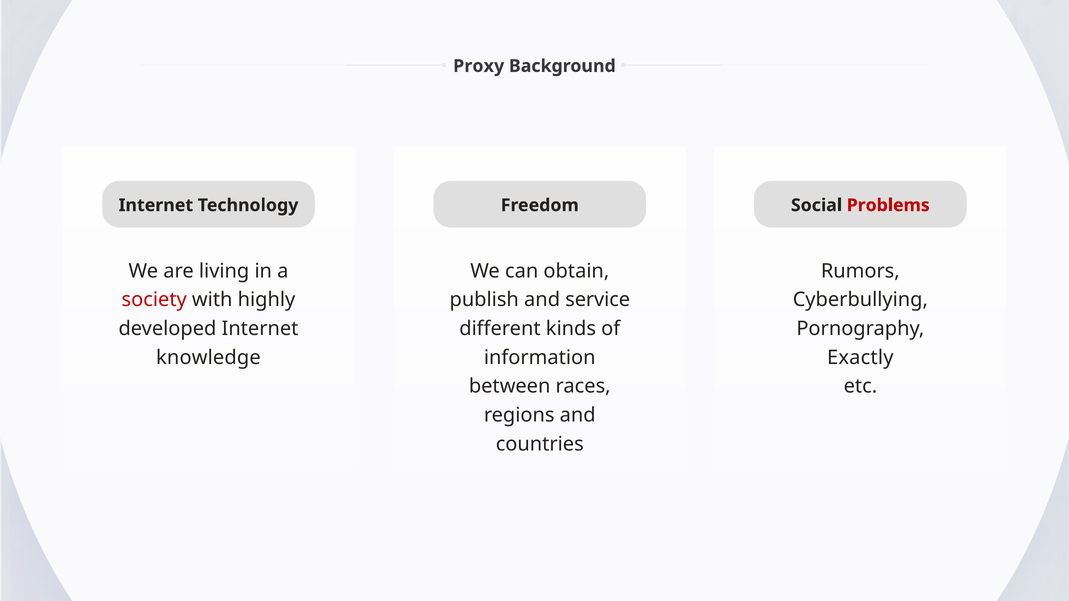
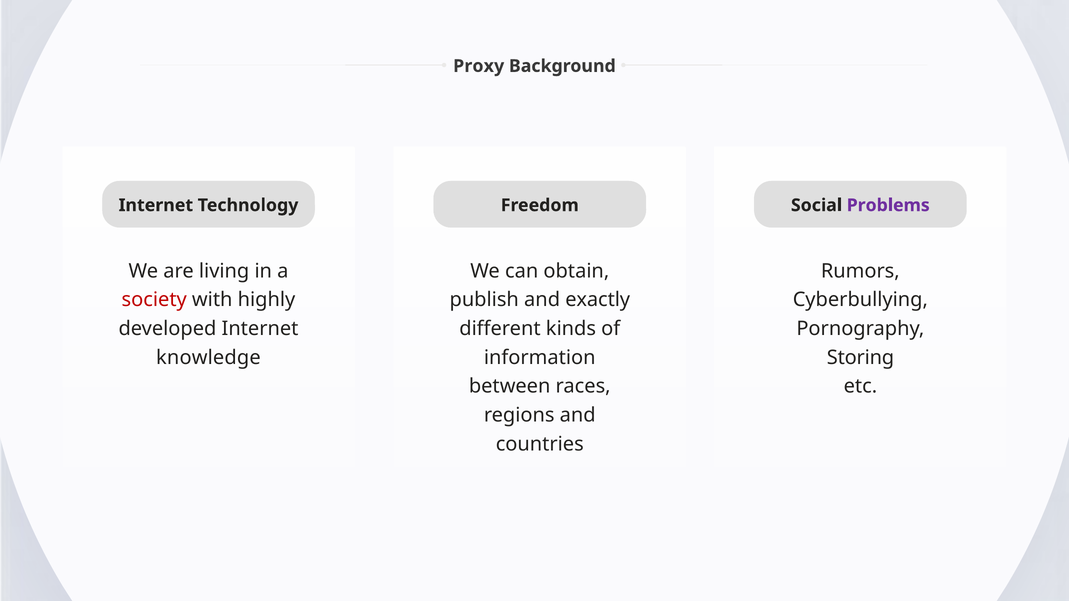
Problems colour: red -> purple
service: service -> exactly
Exactly: Exactly -> Storing
